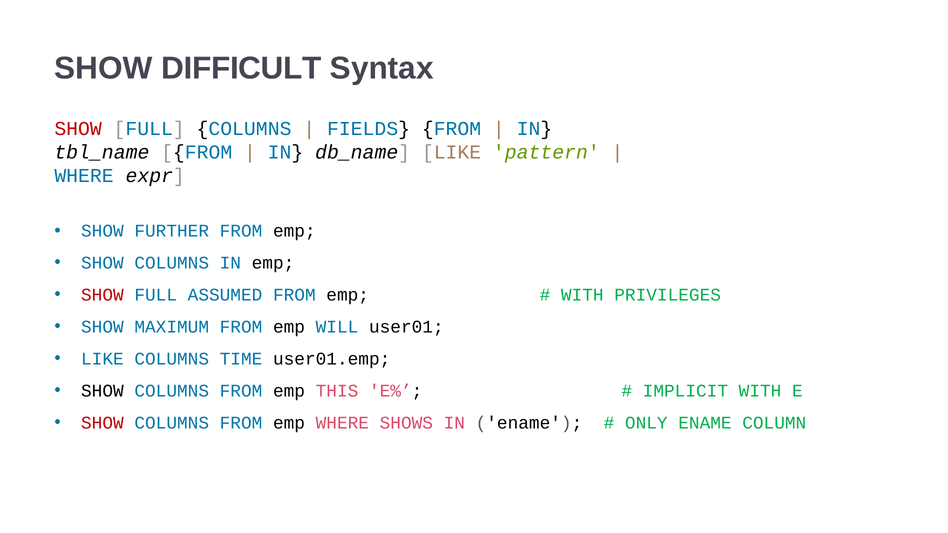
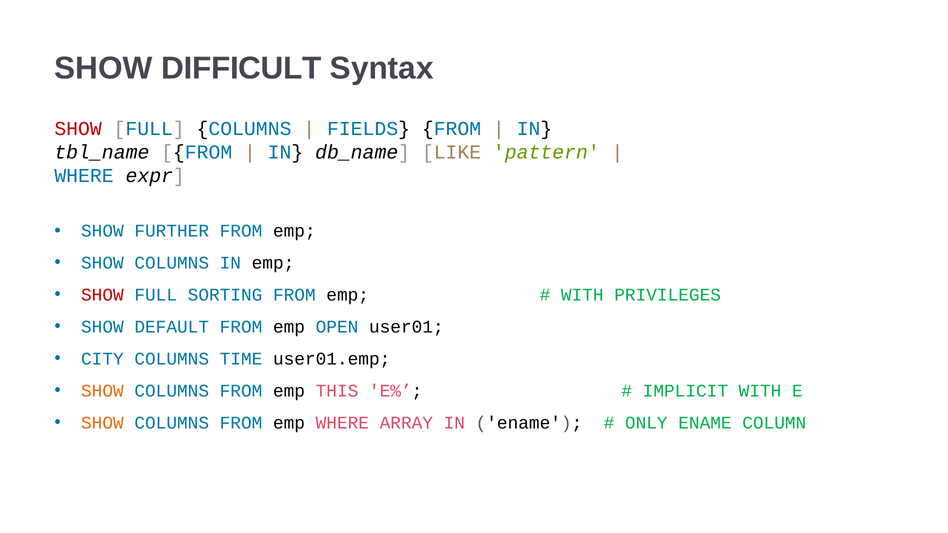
ASSUMED: ASSUMED -> SORTING
MAXIMUM: MAXIMUM -> DEFAULT
WILL: WILL -> OPEN
LIKE at (102, 359): LIKE -> CITY
SHOW at (102, 391) colour: black -> orange
SHOW at (102, 423) colour: red -> orange
SHOWS: SHOWS -> ARRAY
